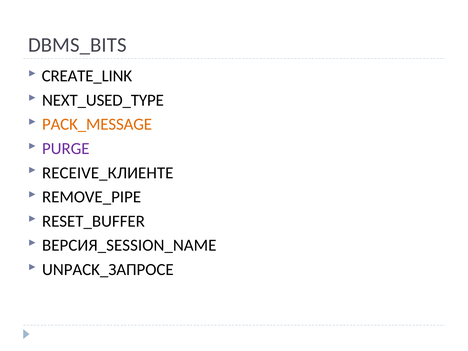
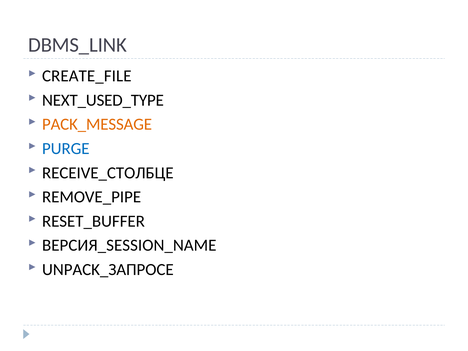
DBMS_BITS: DBMS_BITS -> DBMS_LINK
CREATE_LINK: CREATE_LINK -> CREATE_FILE
PURGE colour: purple -> blue
RECEIVE_КЛИЕНТЕ: RECEIVE_КЛИЕНТЕ -> RECEIVE_СТОЛБЦЕ
